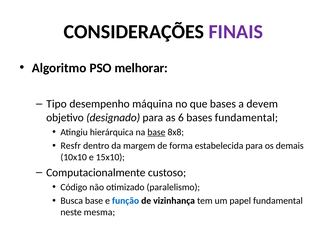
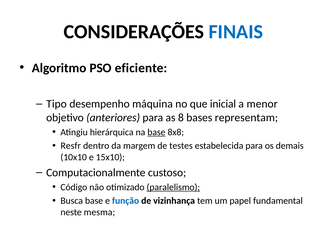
FINAIS colour: purple -> blue
melhorar: melhorar -> eficiente
que bases: bases -> inicial
devem: devem -> menor
designado: designado -> anteriores
6: 6 -> 8
bases fundamental: fundamental -> representam
forma: forma -> testes
paralelismo underline: none -> present
